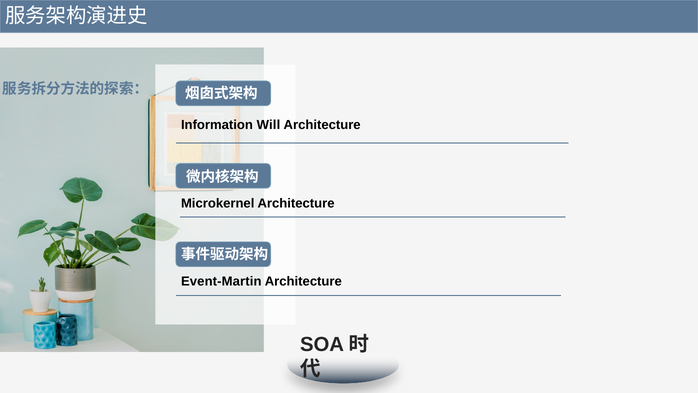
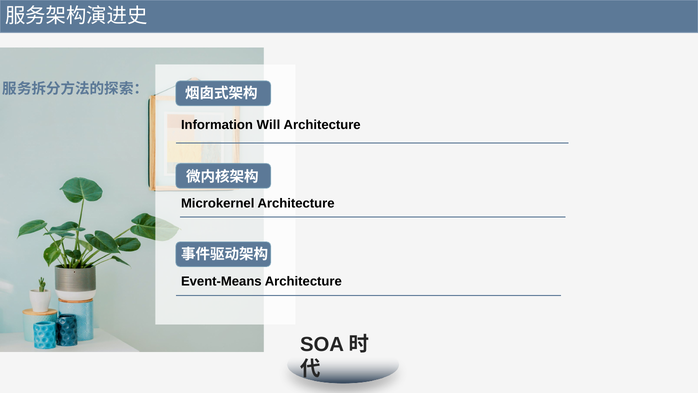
Event-Martin: Event-Martin -> Event-Means
